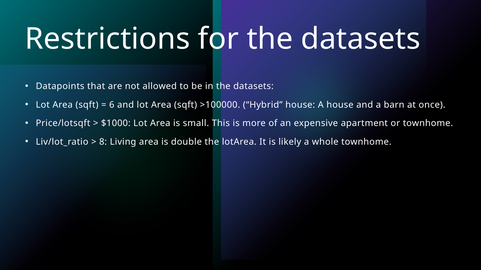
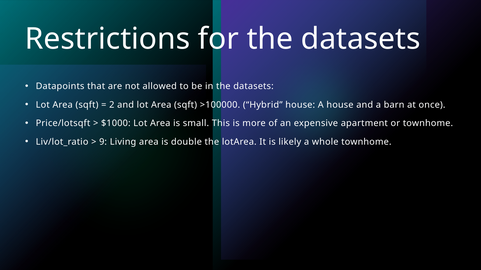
6: 6 -> 2
8: 8 -> 9
